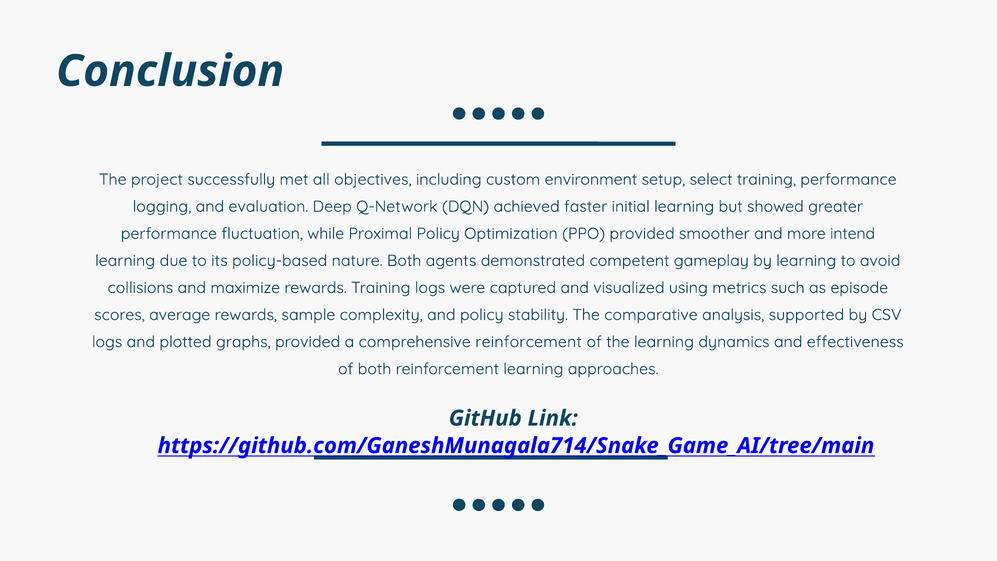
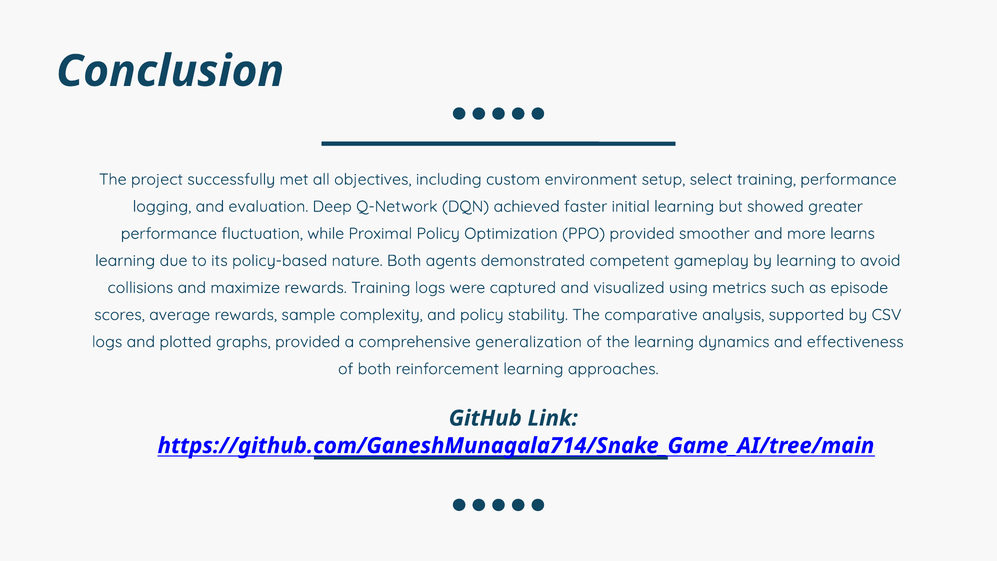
intend: intend -> learns
comprehensive reinforcement: reinforcement -> generalization
